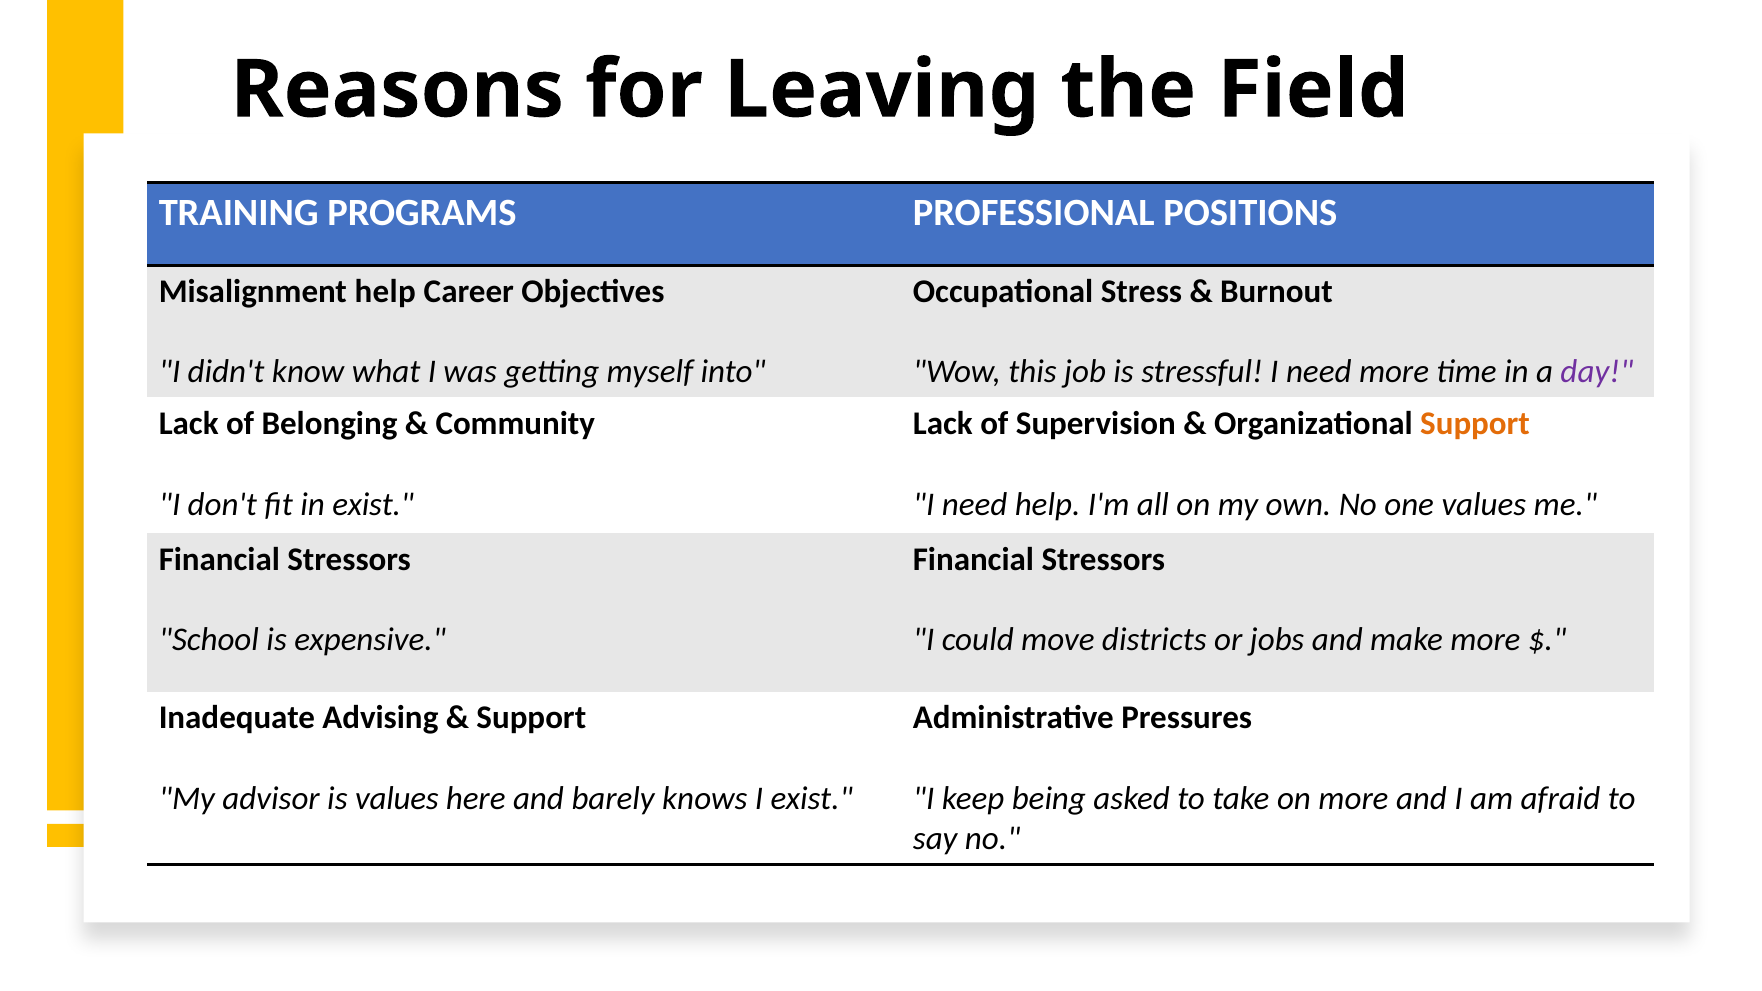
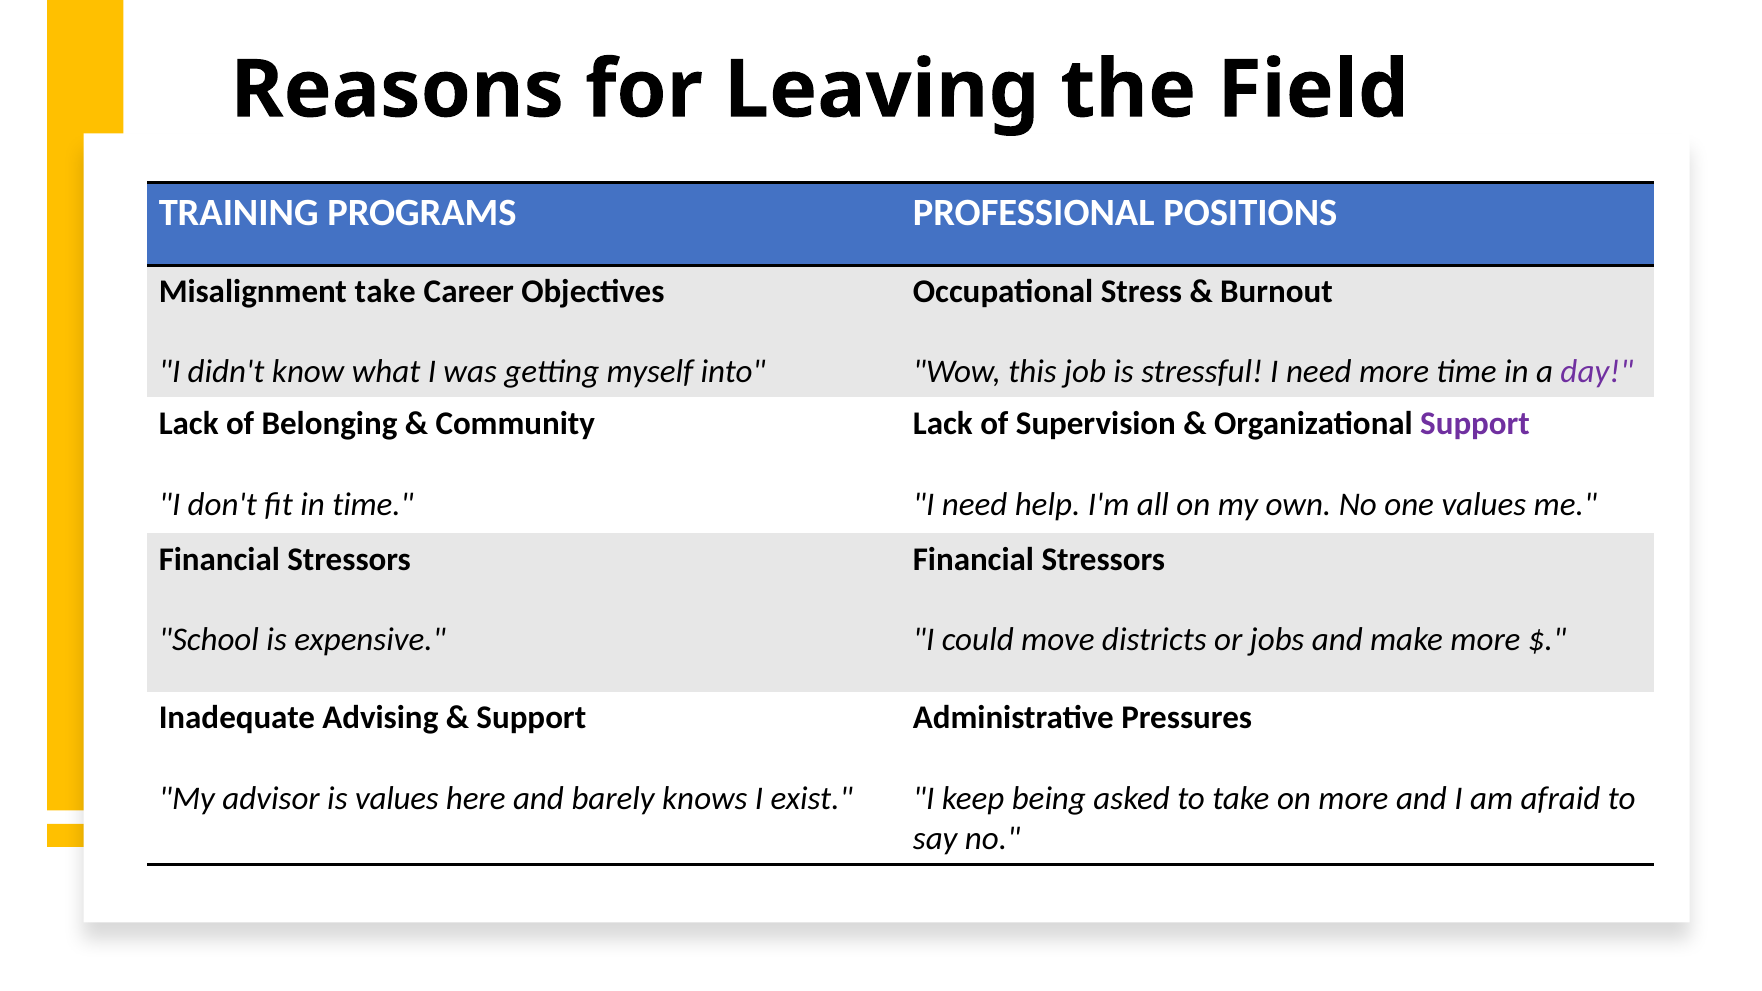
Misalignment help: help -> take
Support at (1475, 424) colour: orange -> purple
in exist: exist -> time
